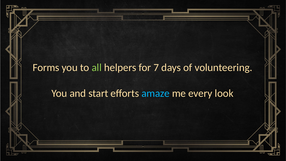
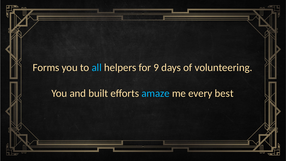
all colour: light green -> light blue
7: 7 -> 9
start: start -> built
look: look -> best
